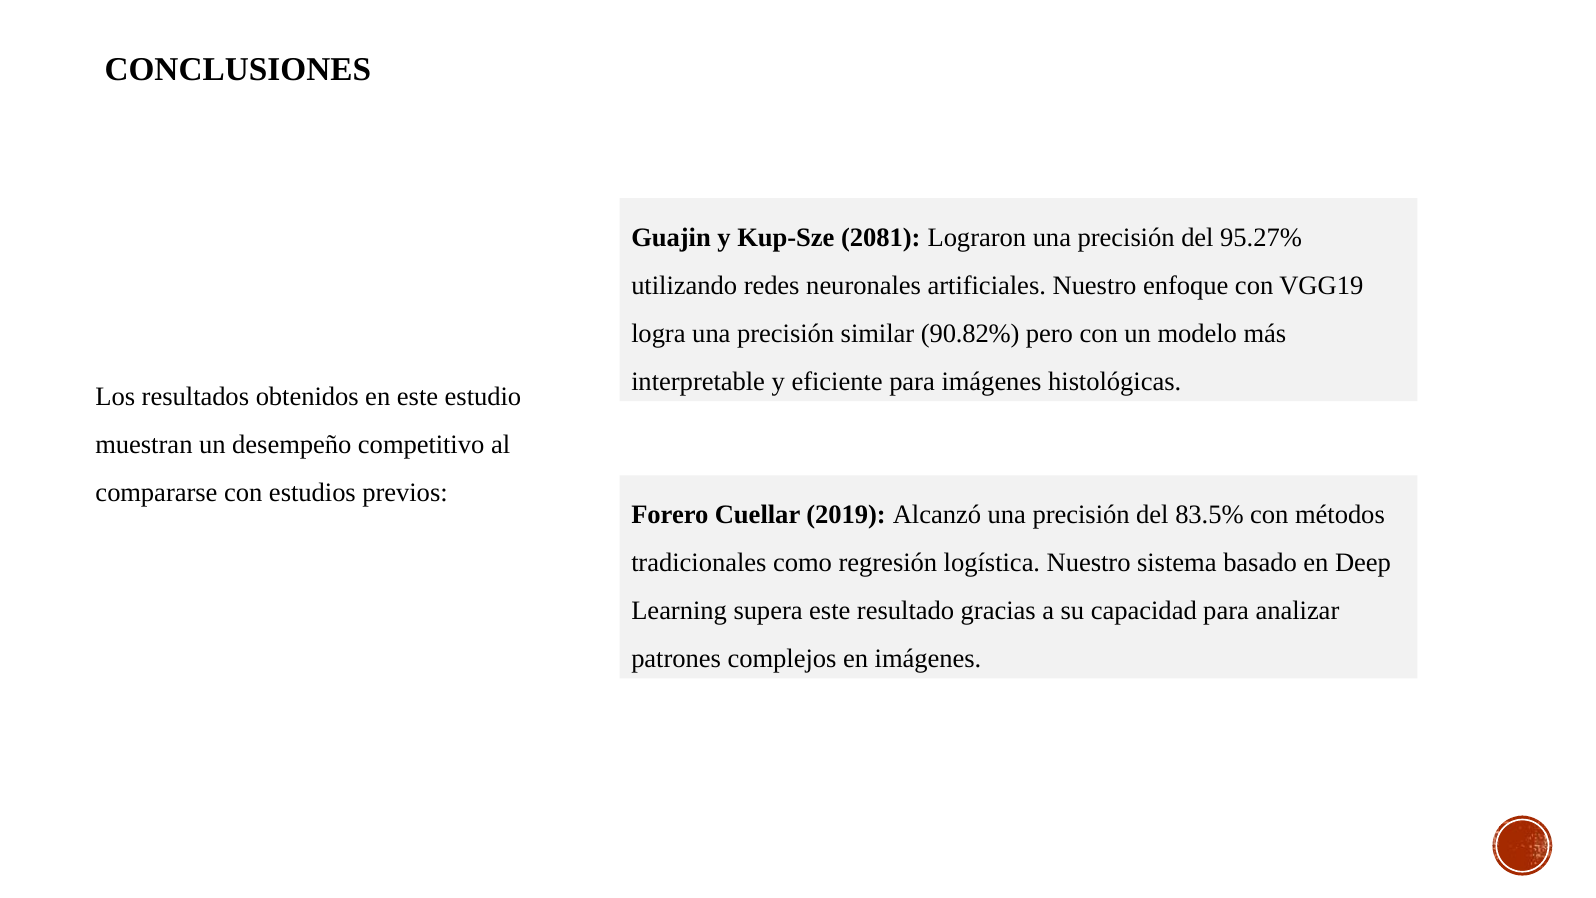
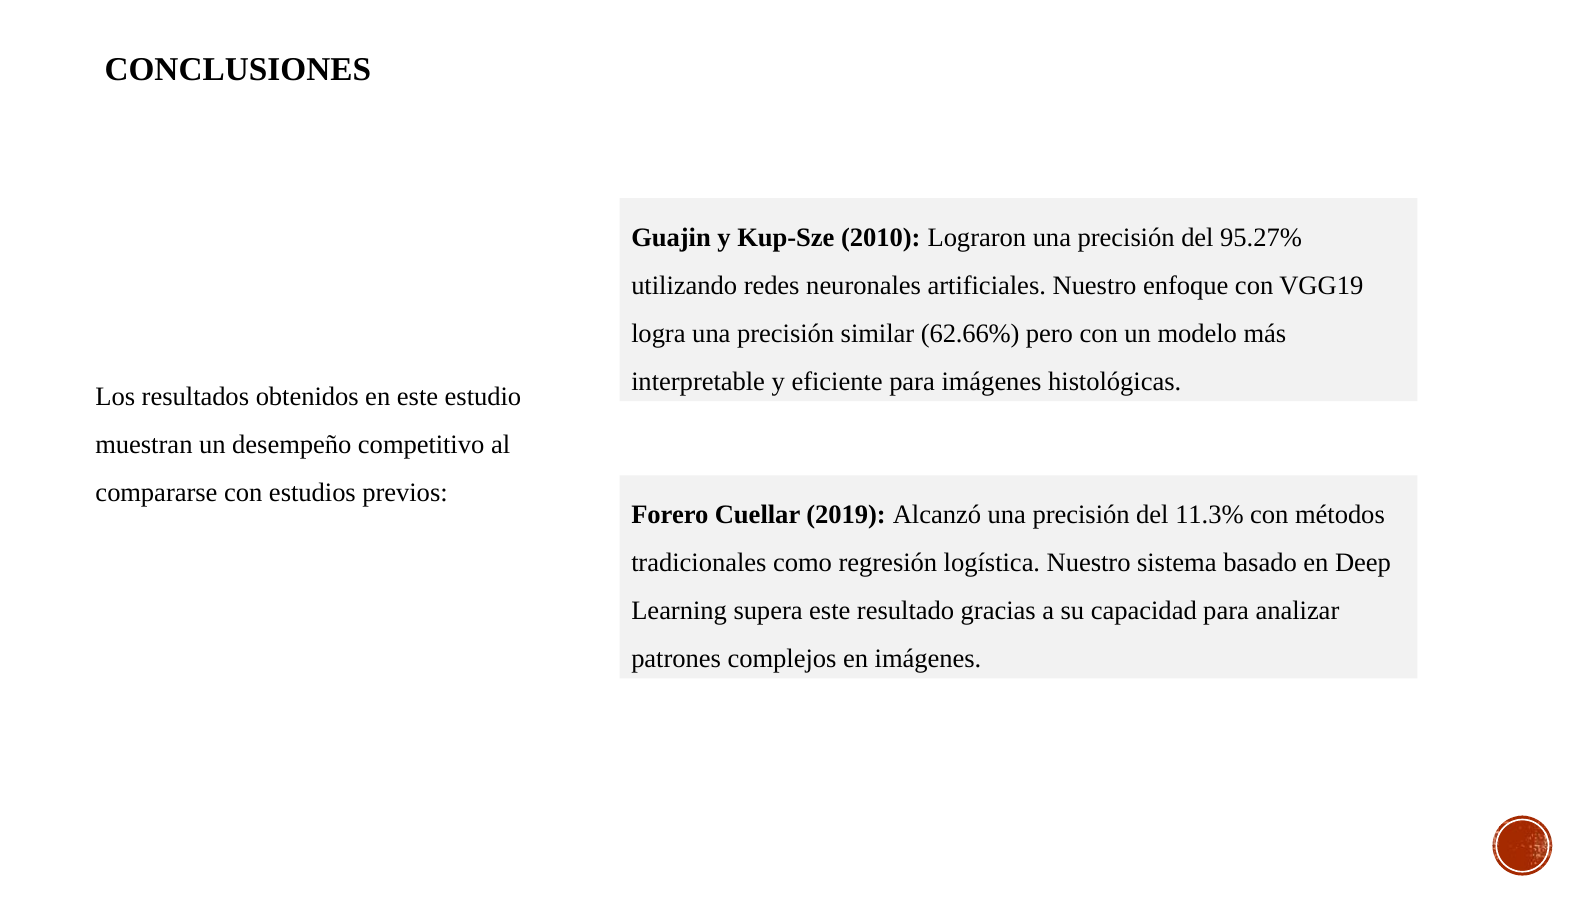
2081: 2081 -> 2010
90.82%: 90.82% -> 62.66%
83.5%: 83.5% -> 11.3%
